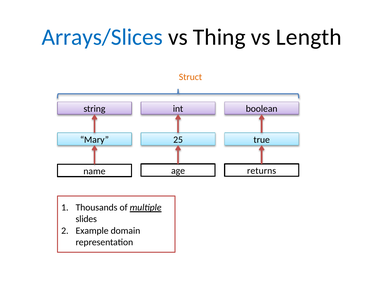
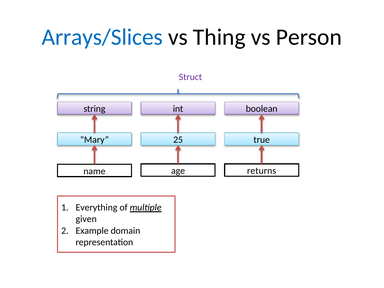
Length: Length -> Person
Struct colour: orange -> purple
Thousands: Thousands -> Everything
slides: slides -> given
